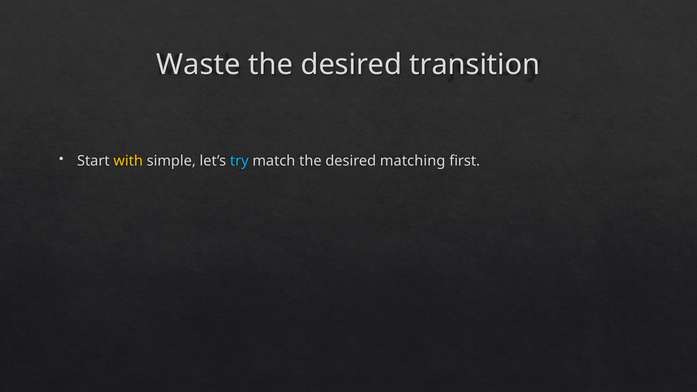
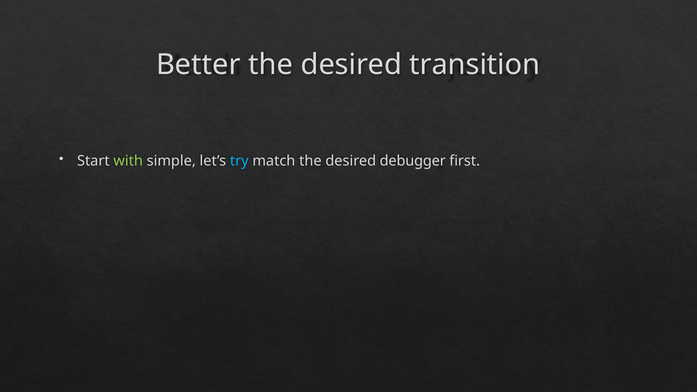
Waste: Waste -> Better
with colour: yellow -> light green
matching: matching -> debugger
